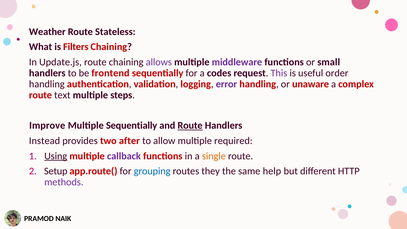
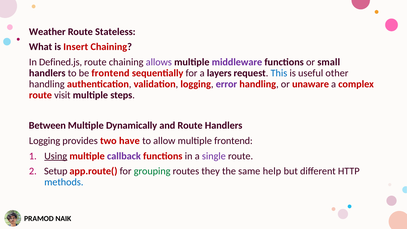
Filters: Filters -> Insert
Update.js: Update.js -> Defined.js
codes: codes -> layers
This colour: purple -> blue
order: order -> other
text: text -> visit
Improve: Improve -> Between
Multiple Sequentially: Sequentially -> Dynamically
Route at (190, 126) underline: present -> none
Instead at (45, 141): Instead -> Logging
after: after -> have
multiple required: required -> frontend
single colour: orange -> purple
grouping colour: blue -> green
methods colour: purple -> blue
